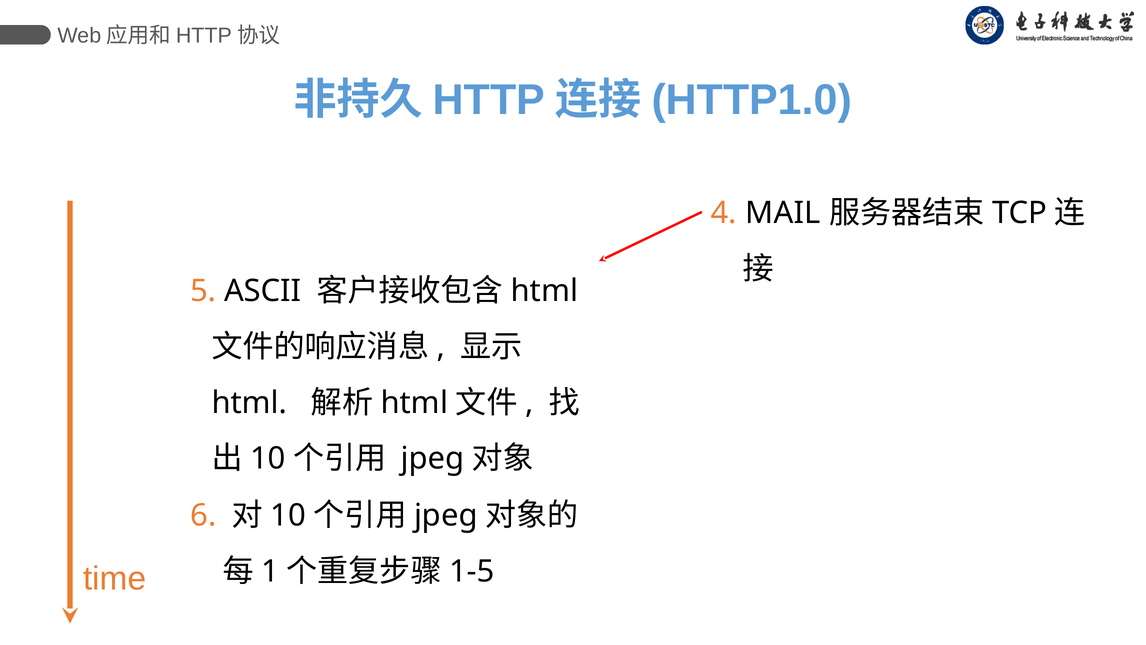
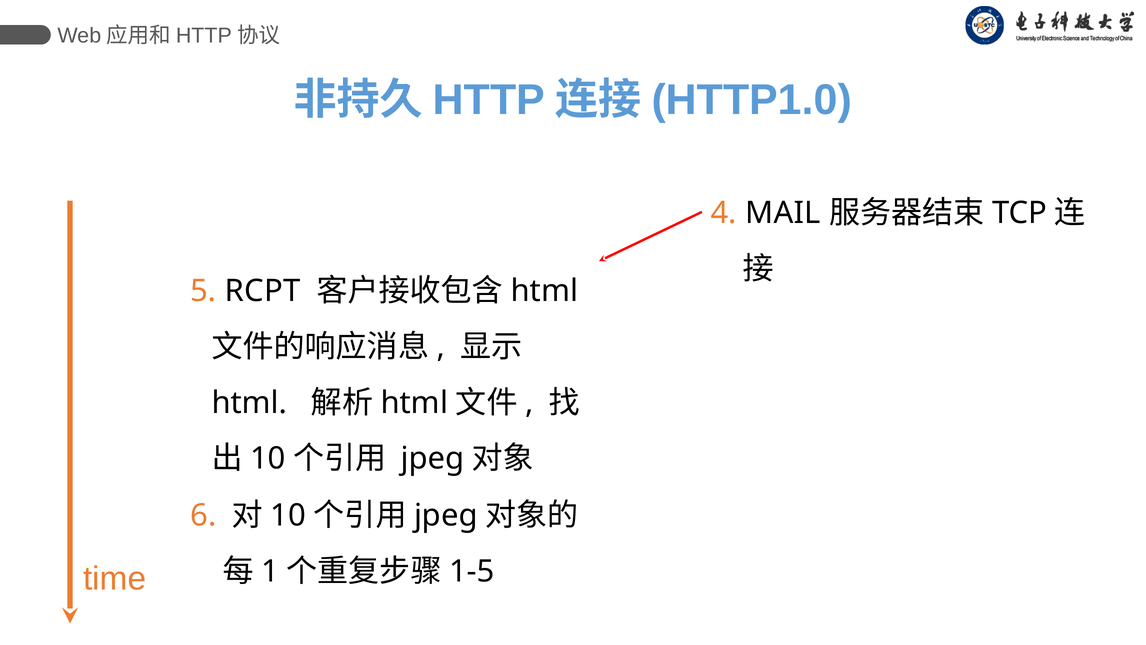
ASCII: ASCII -> RCPT
